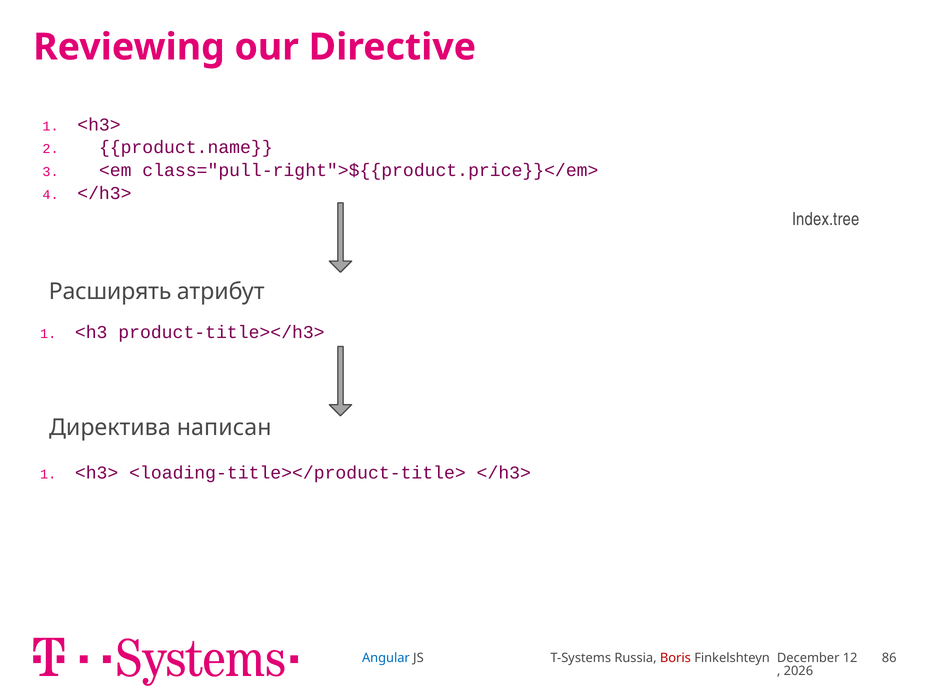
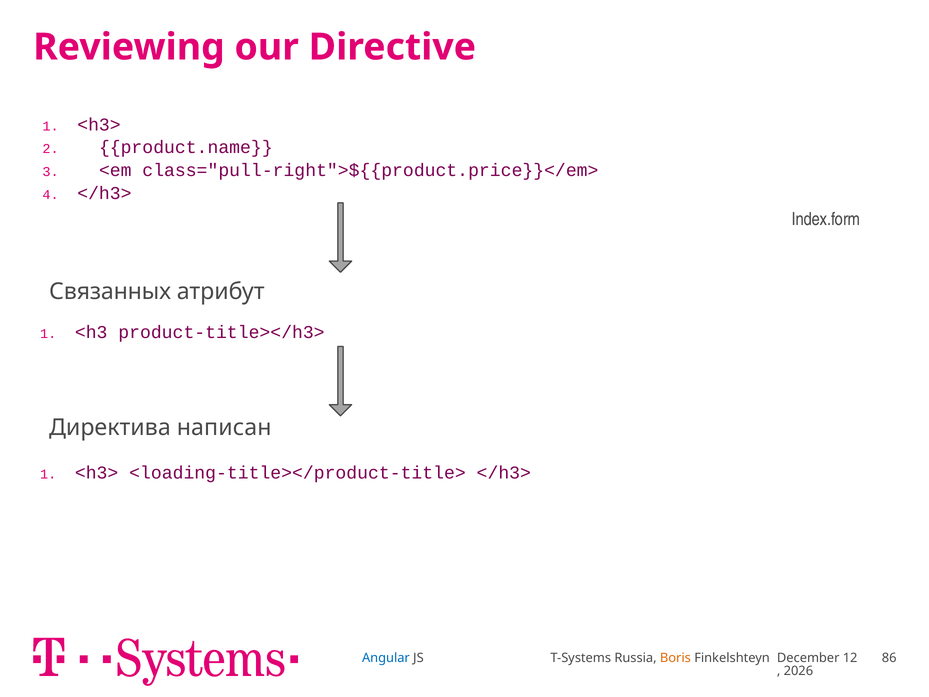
Index.tree: Index.tree -> Index.form
Расширять: Расширять -> Связанных
Boris colour: red -> orange
